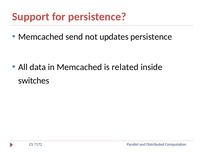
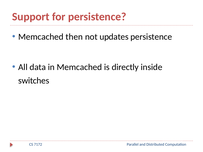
send: send -> then
related: related -> directly
